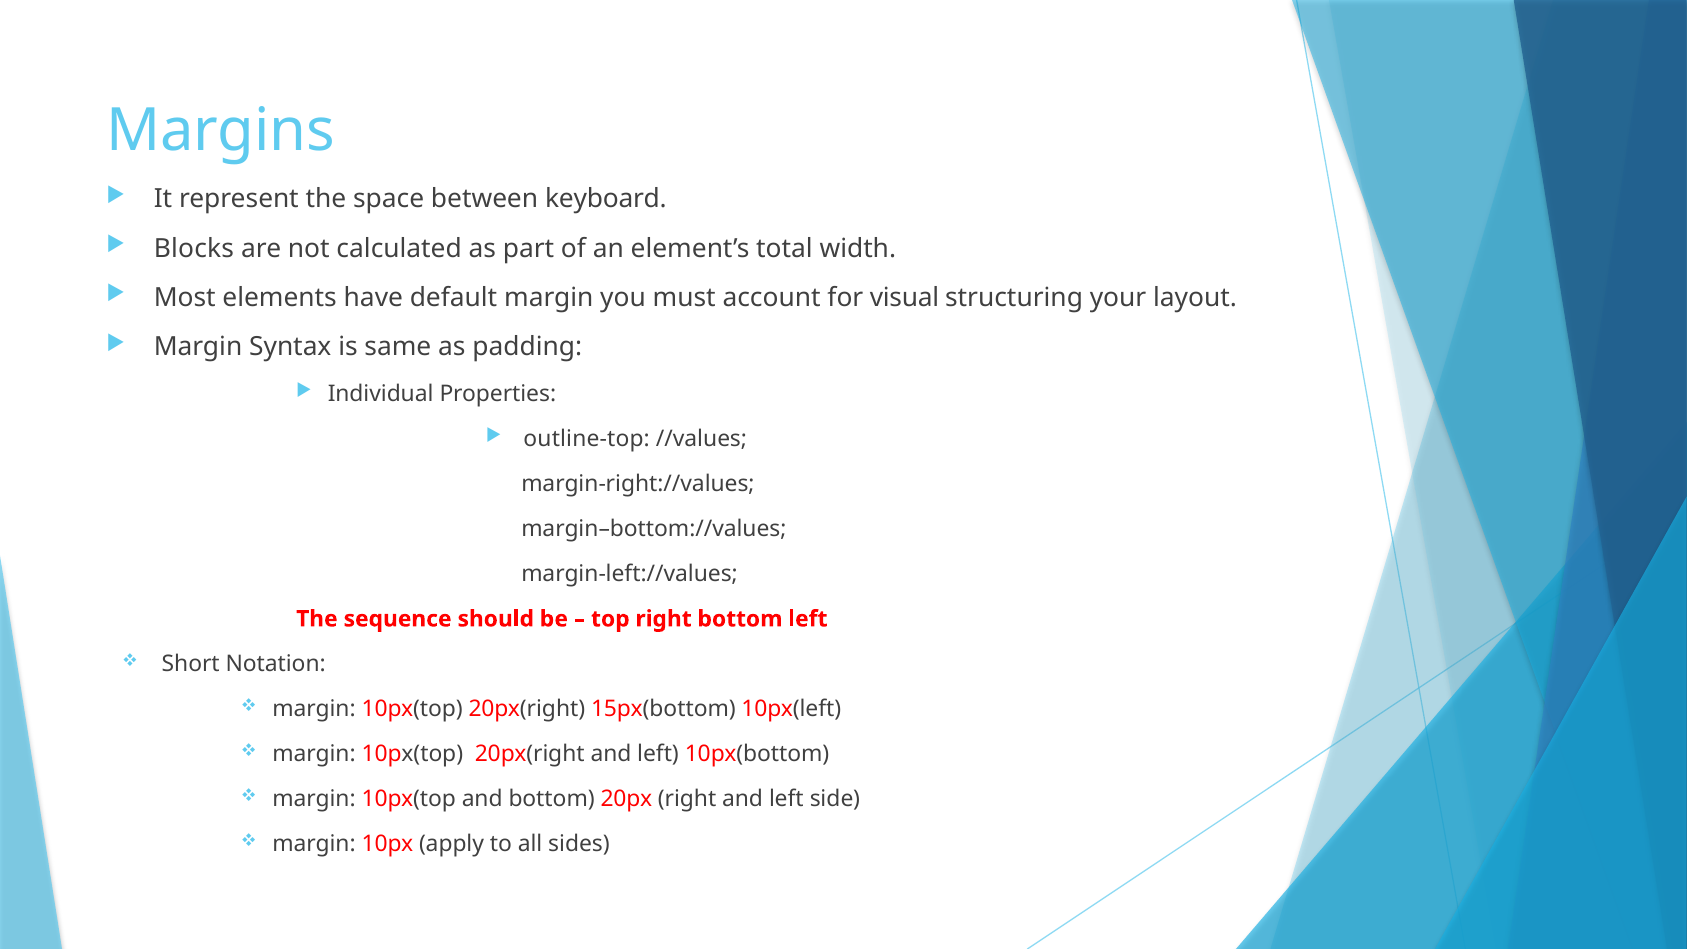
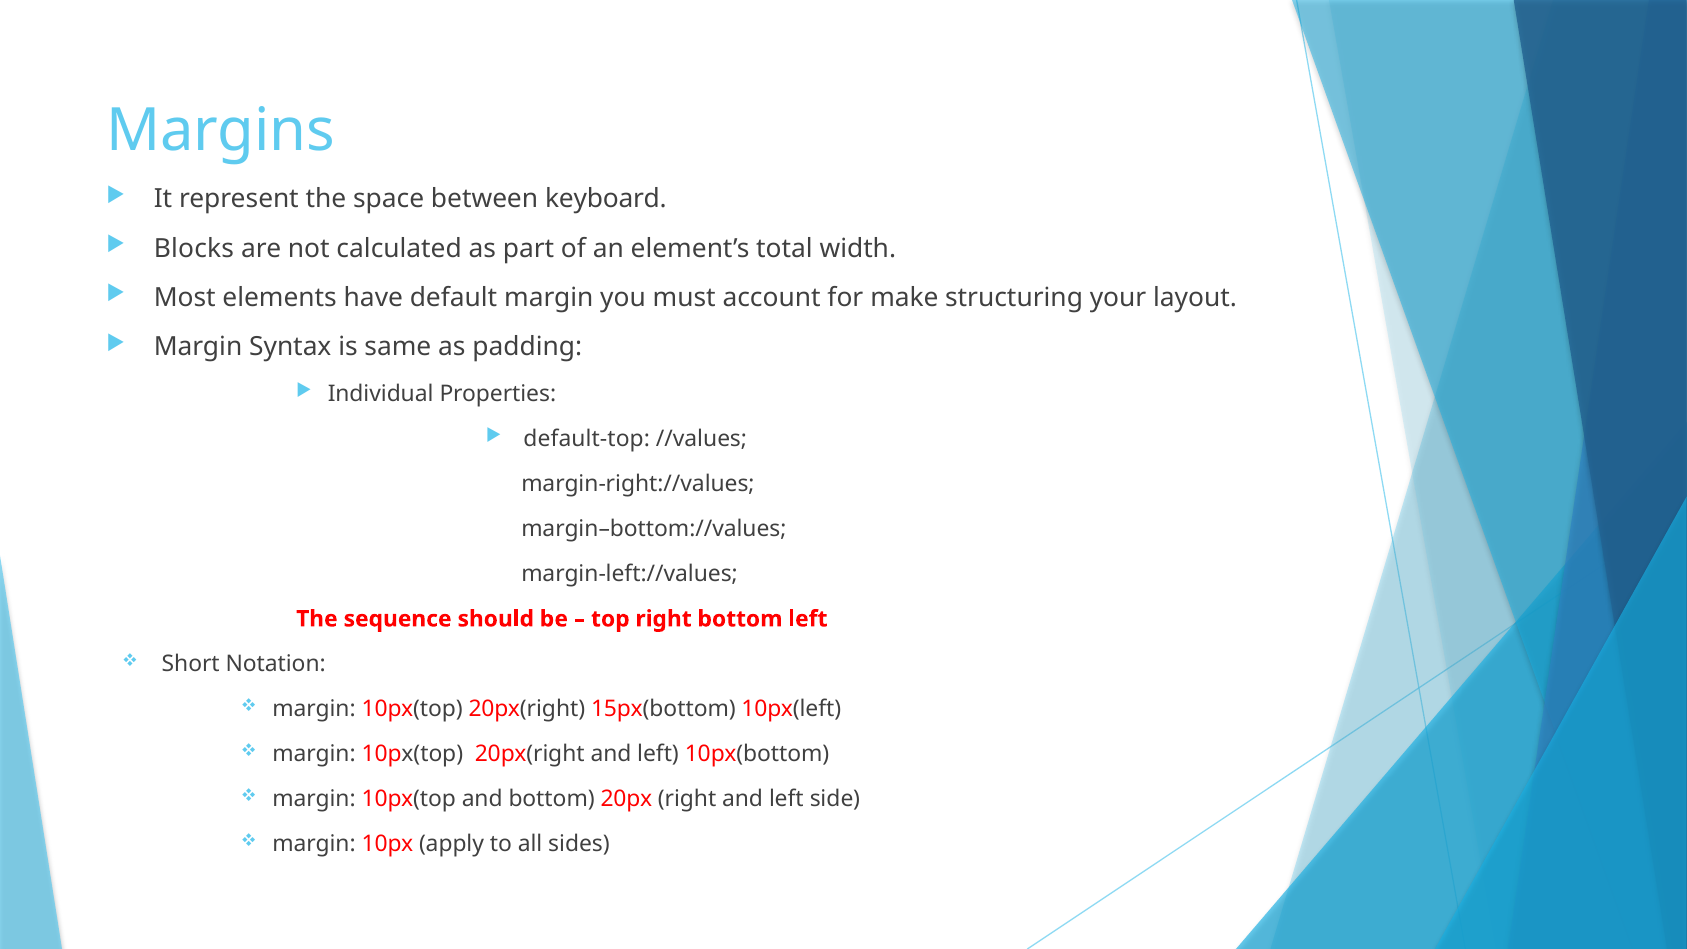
visual: visual -> make
outline-top: outline-top -> default-top
